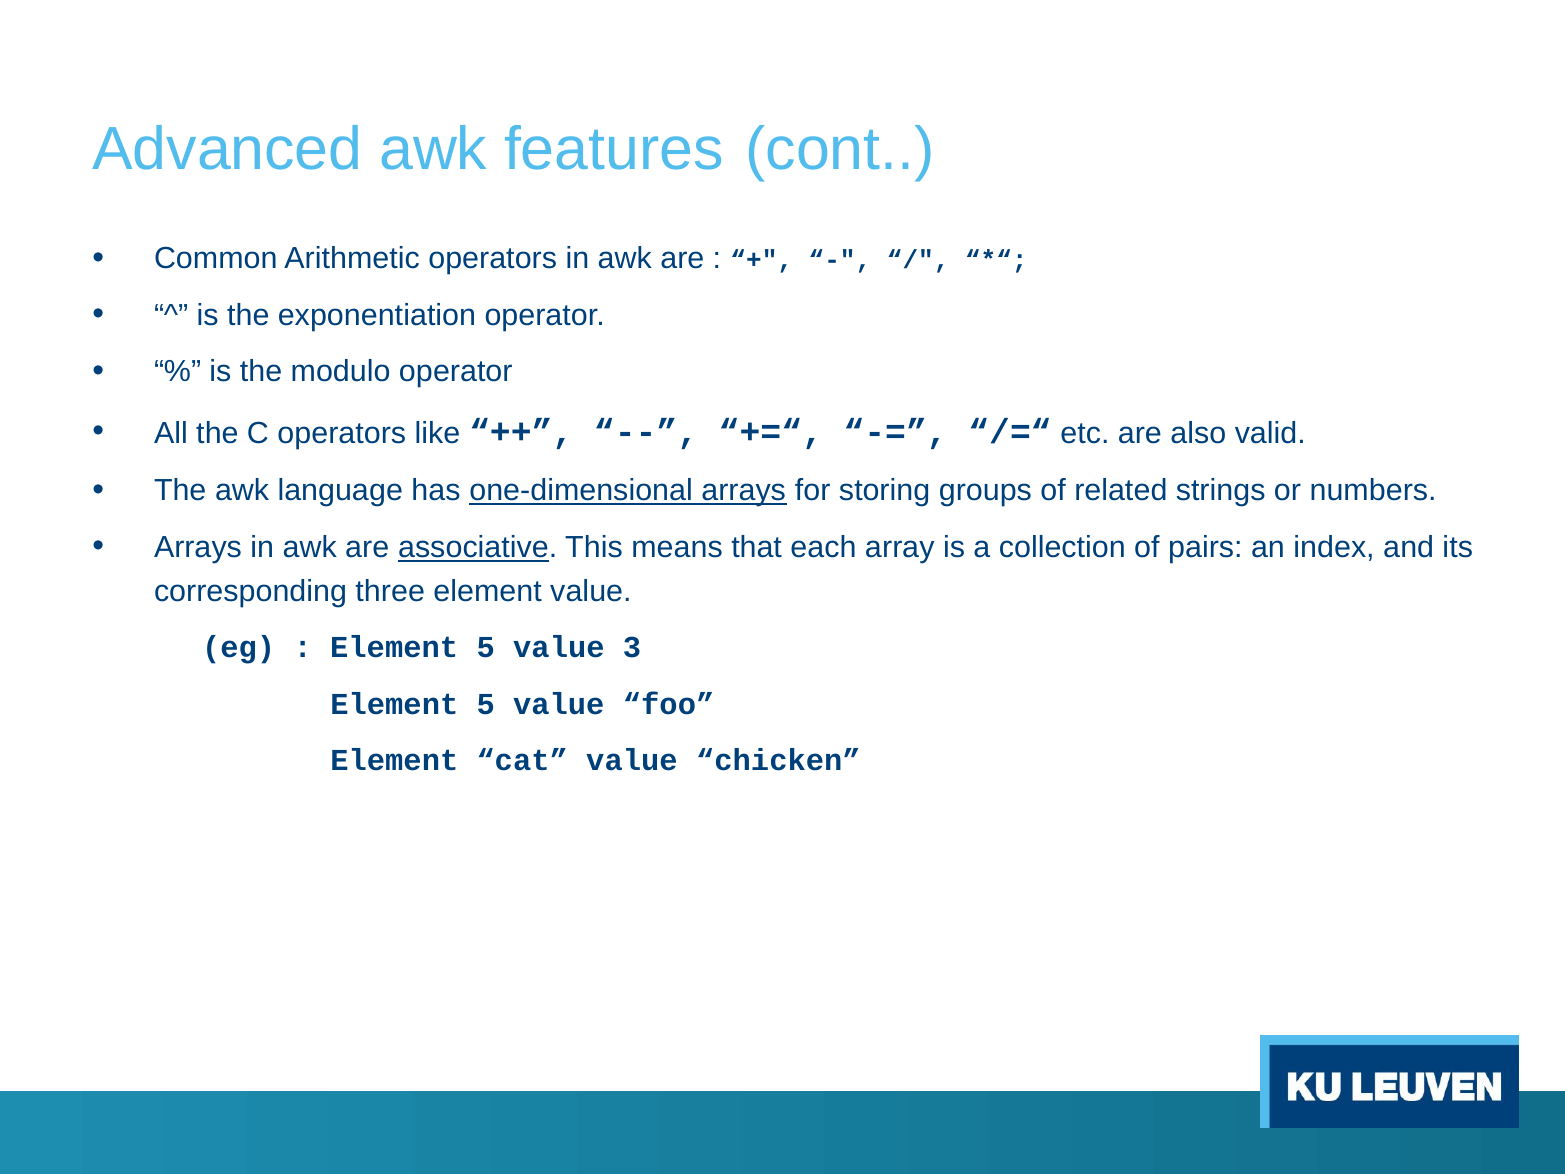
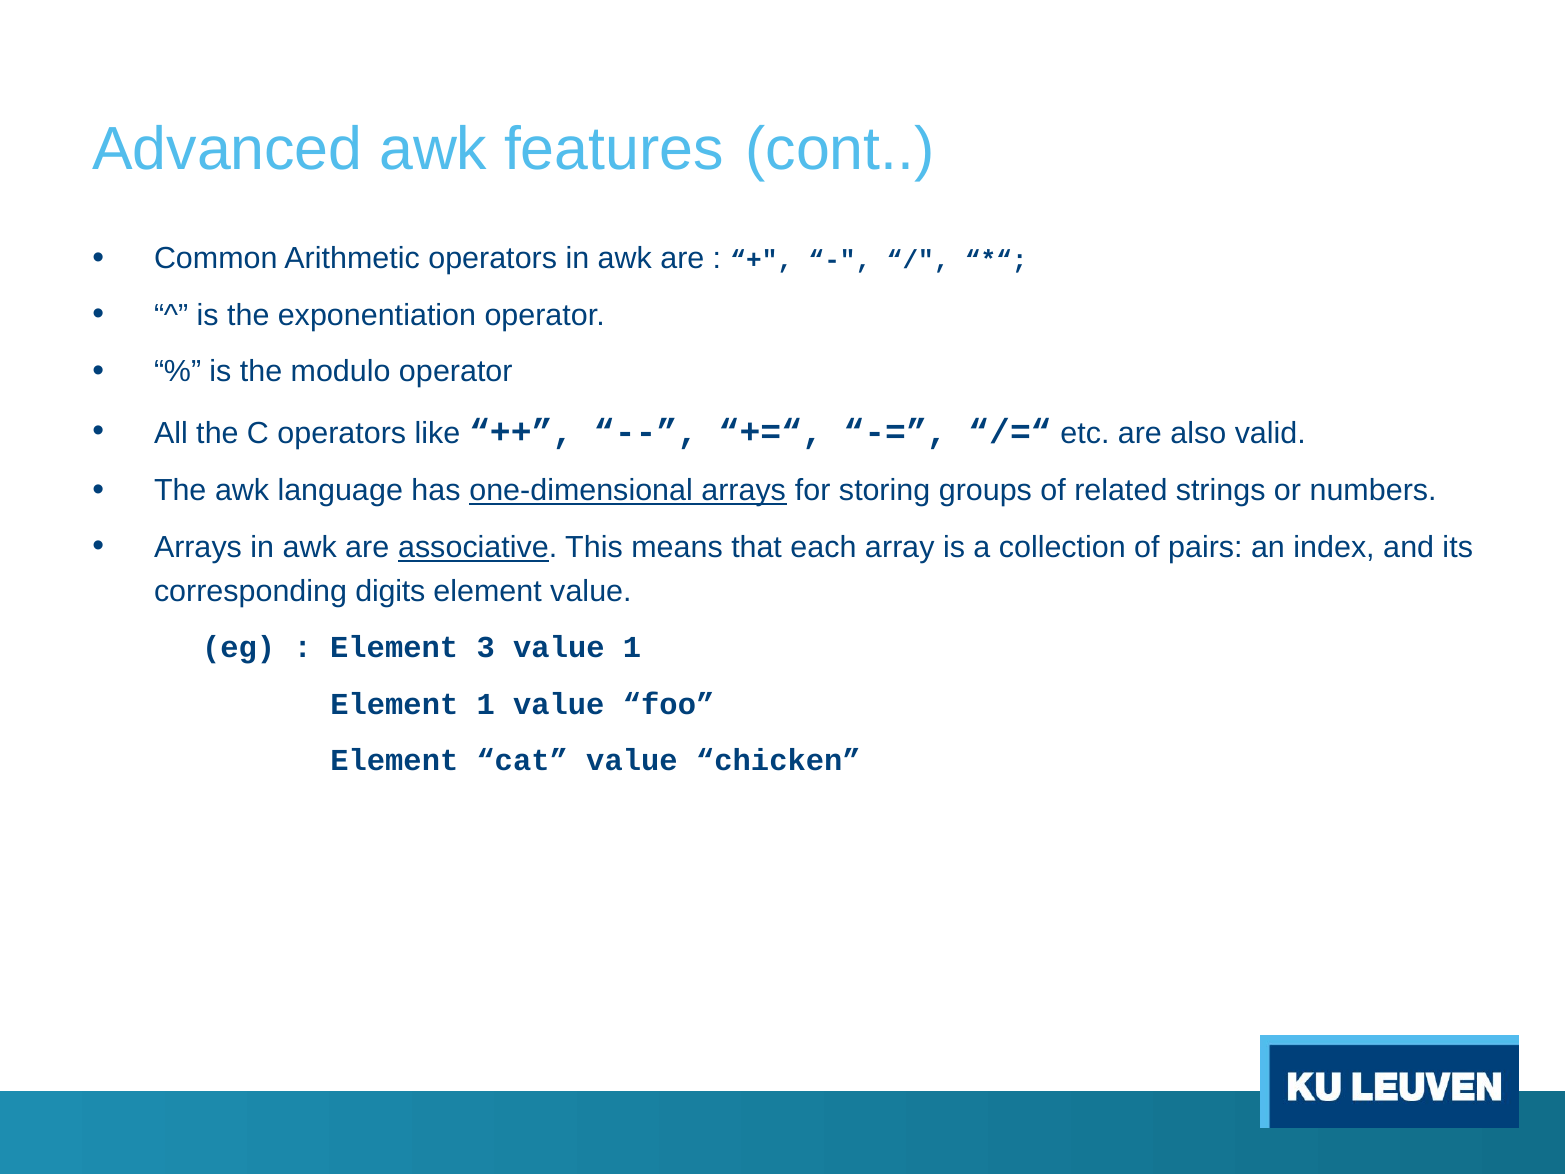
three: three -> digits
5 at (486, 647): 5 -> 3
value 3: 3 -> 1
5 at (486, 704): 5 -> 1
